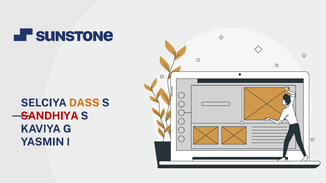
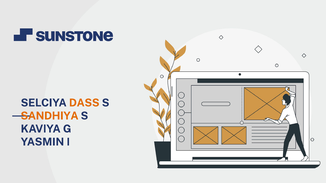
SANDHIYA colour: red -> orange
